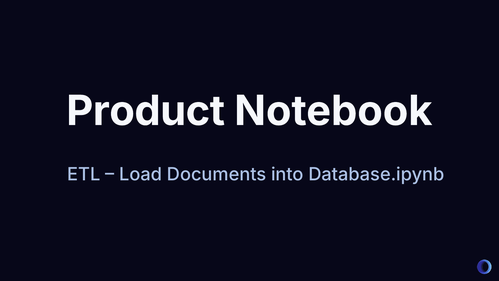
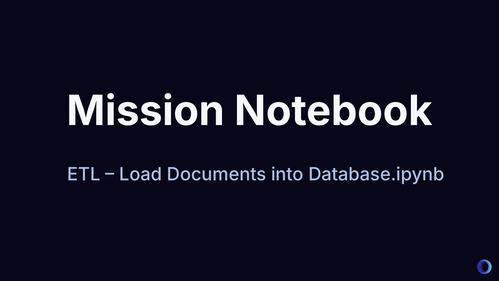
Product: Product -> Mission
